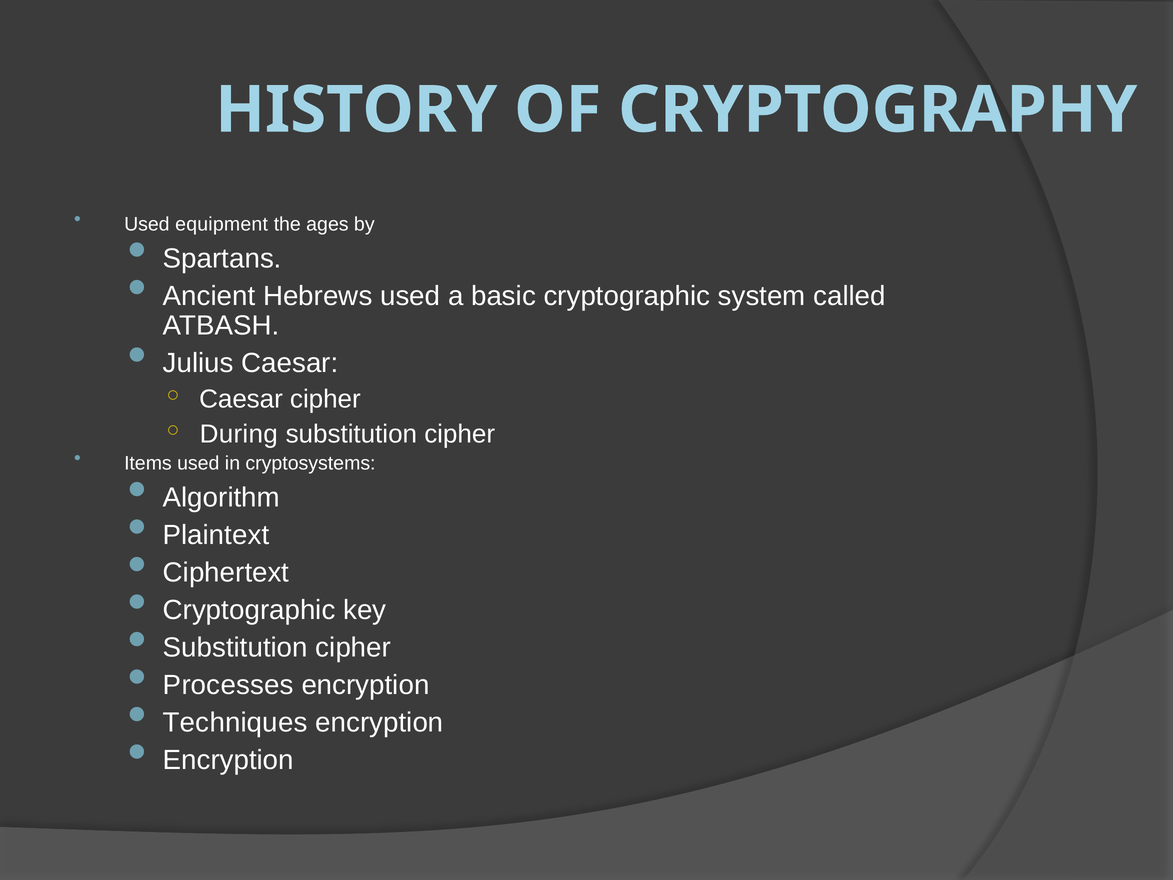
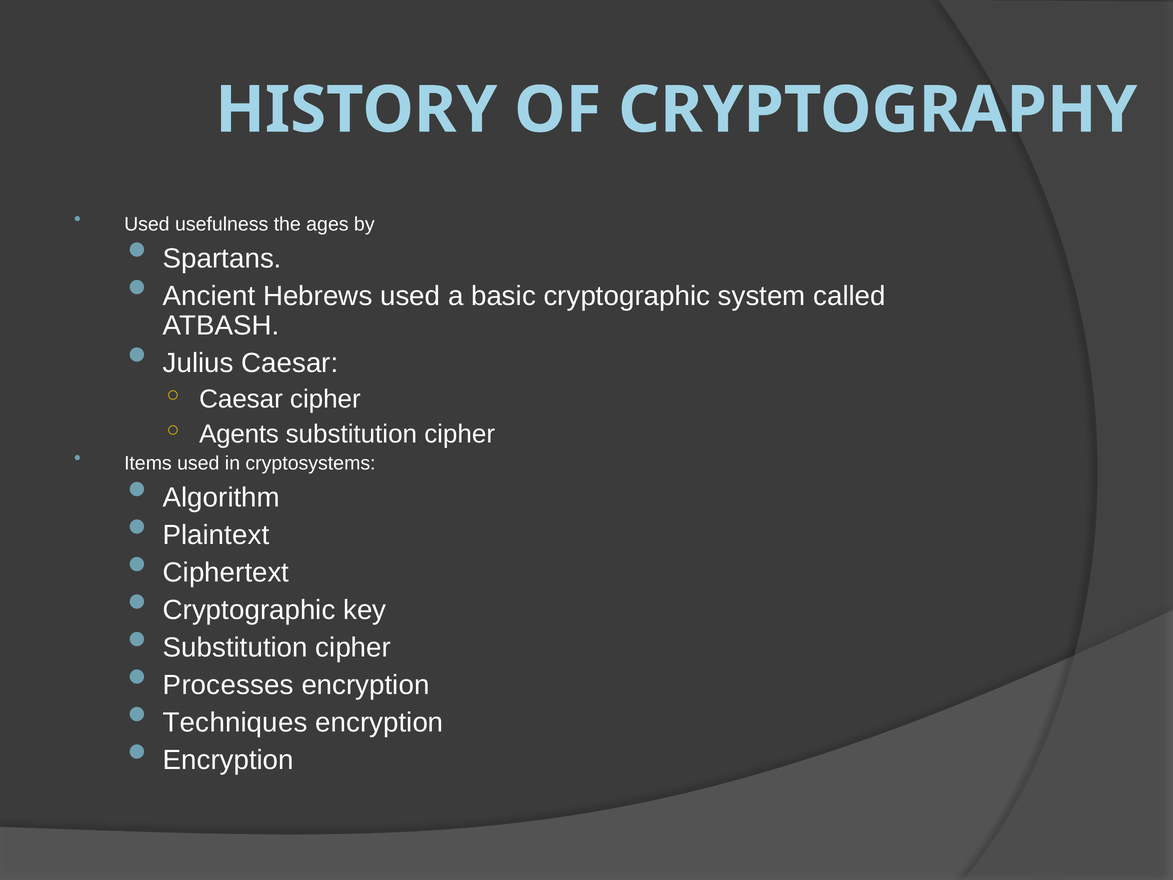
equipment: equipment -> usefulness
During: During -> Agents
